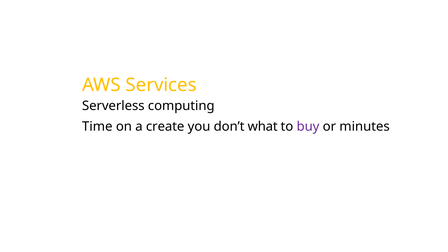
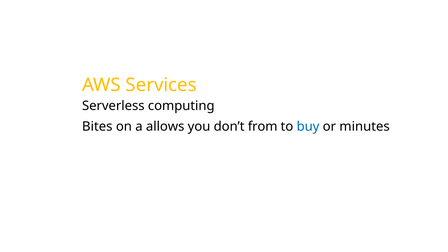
Time: Time -> Bites
create: create -> allows
what: what -> from
buy colour: purple -> blue
